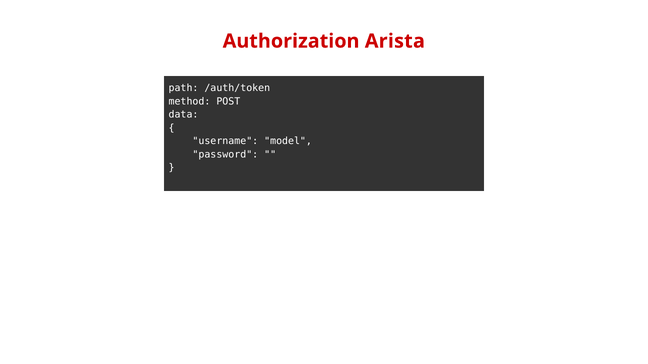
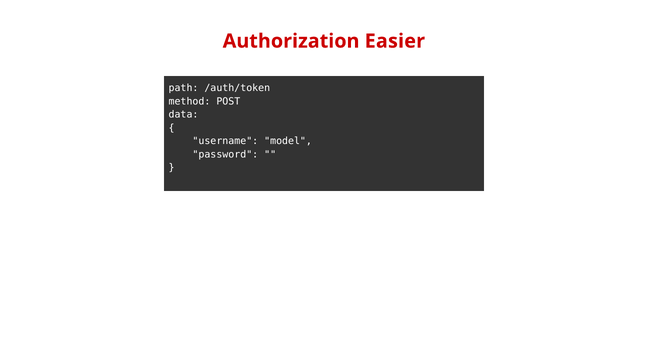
Arista: Arista -> Easier
